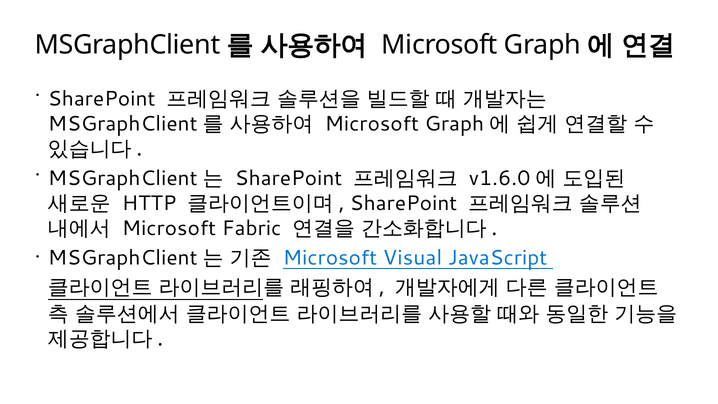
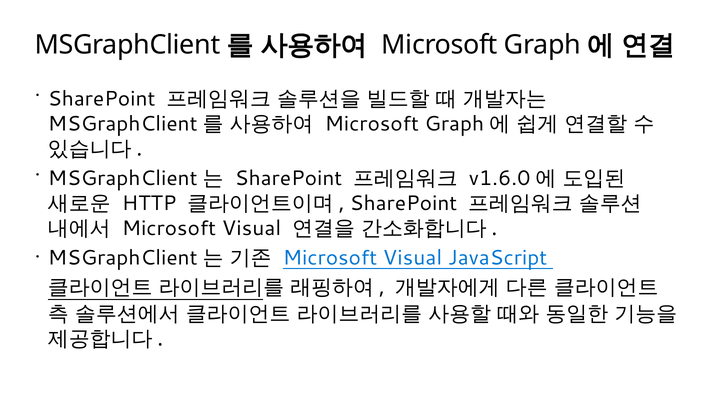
Fabric at (252, 228): Fabric -> Visual
